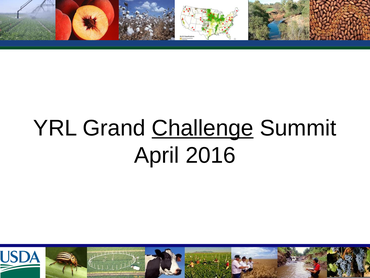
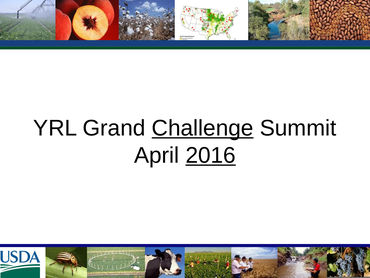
2016 underline: none -> present
